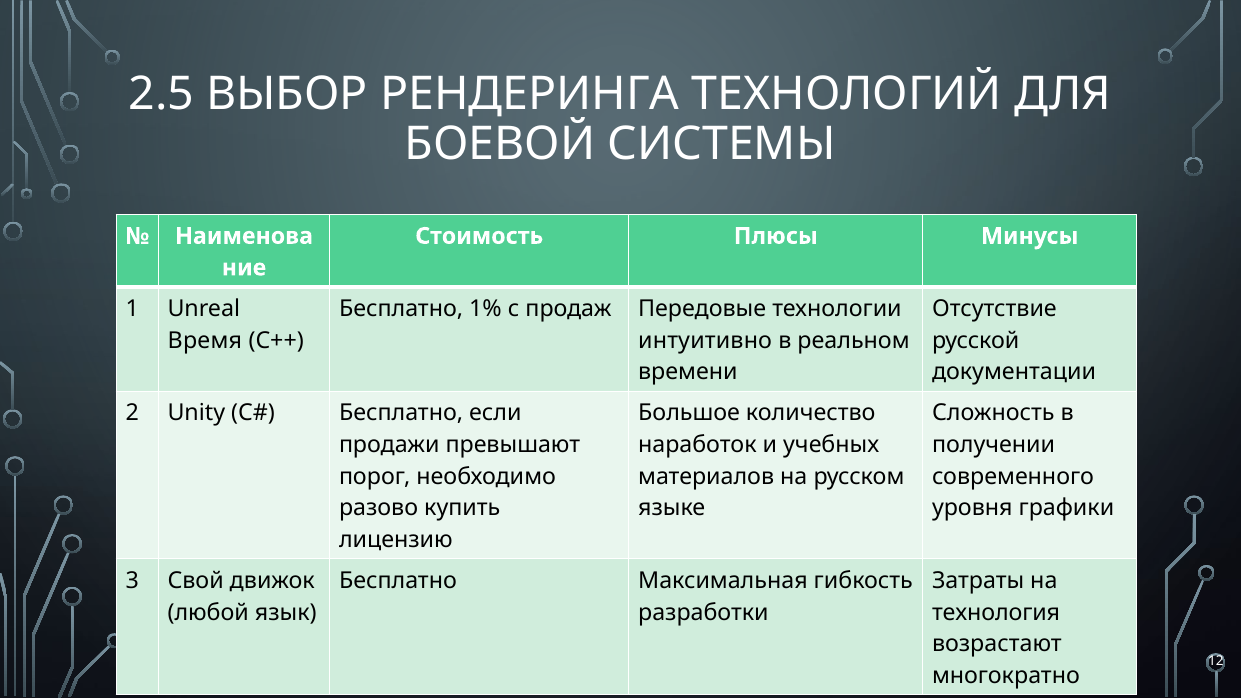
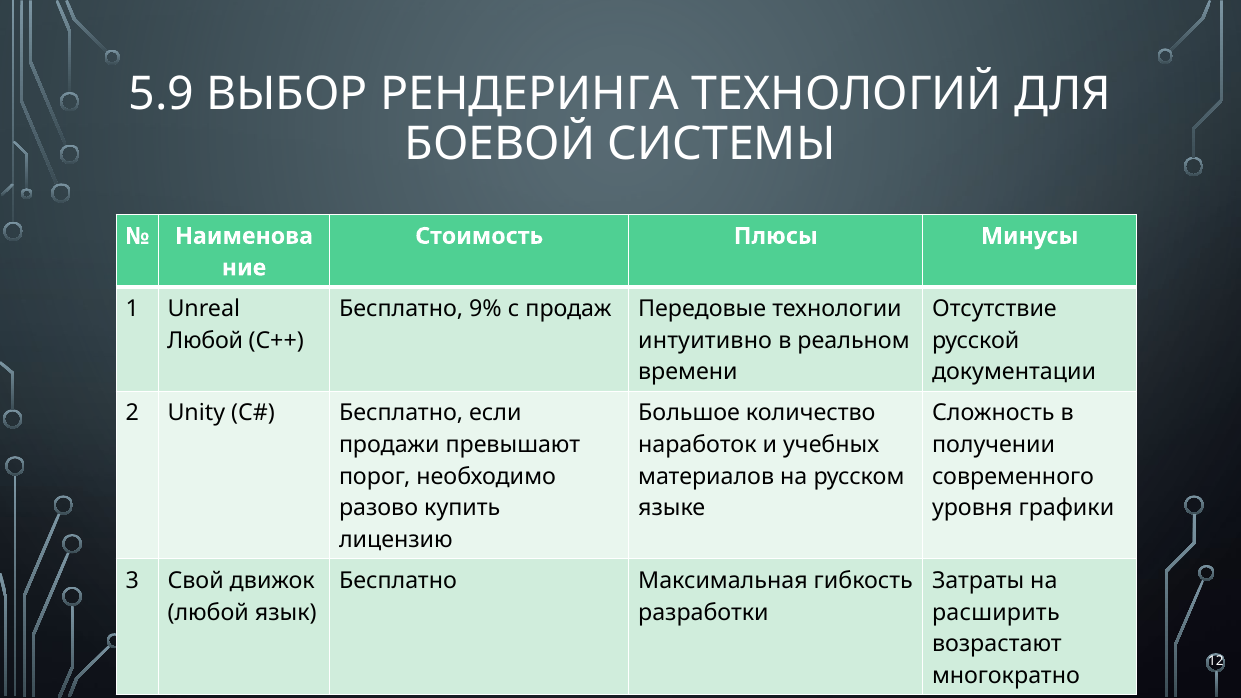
2.5: 2.5 -> 5.9
1%: 1% -> 9%
Время at (205, 340): Время -> Любой
технология: технология -> расширить
